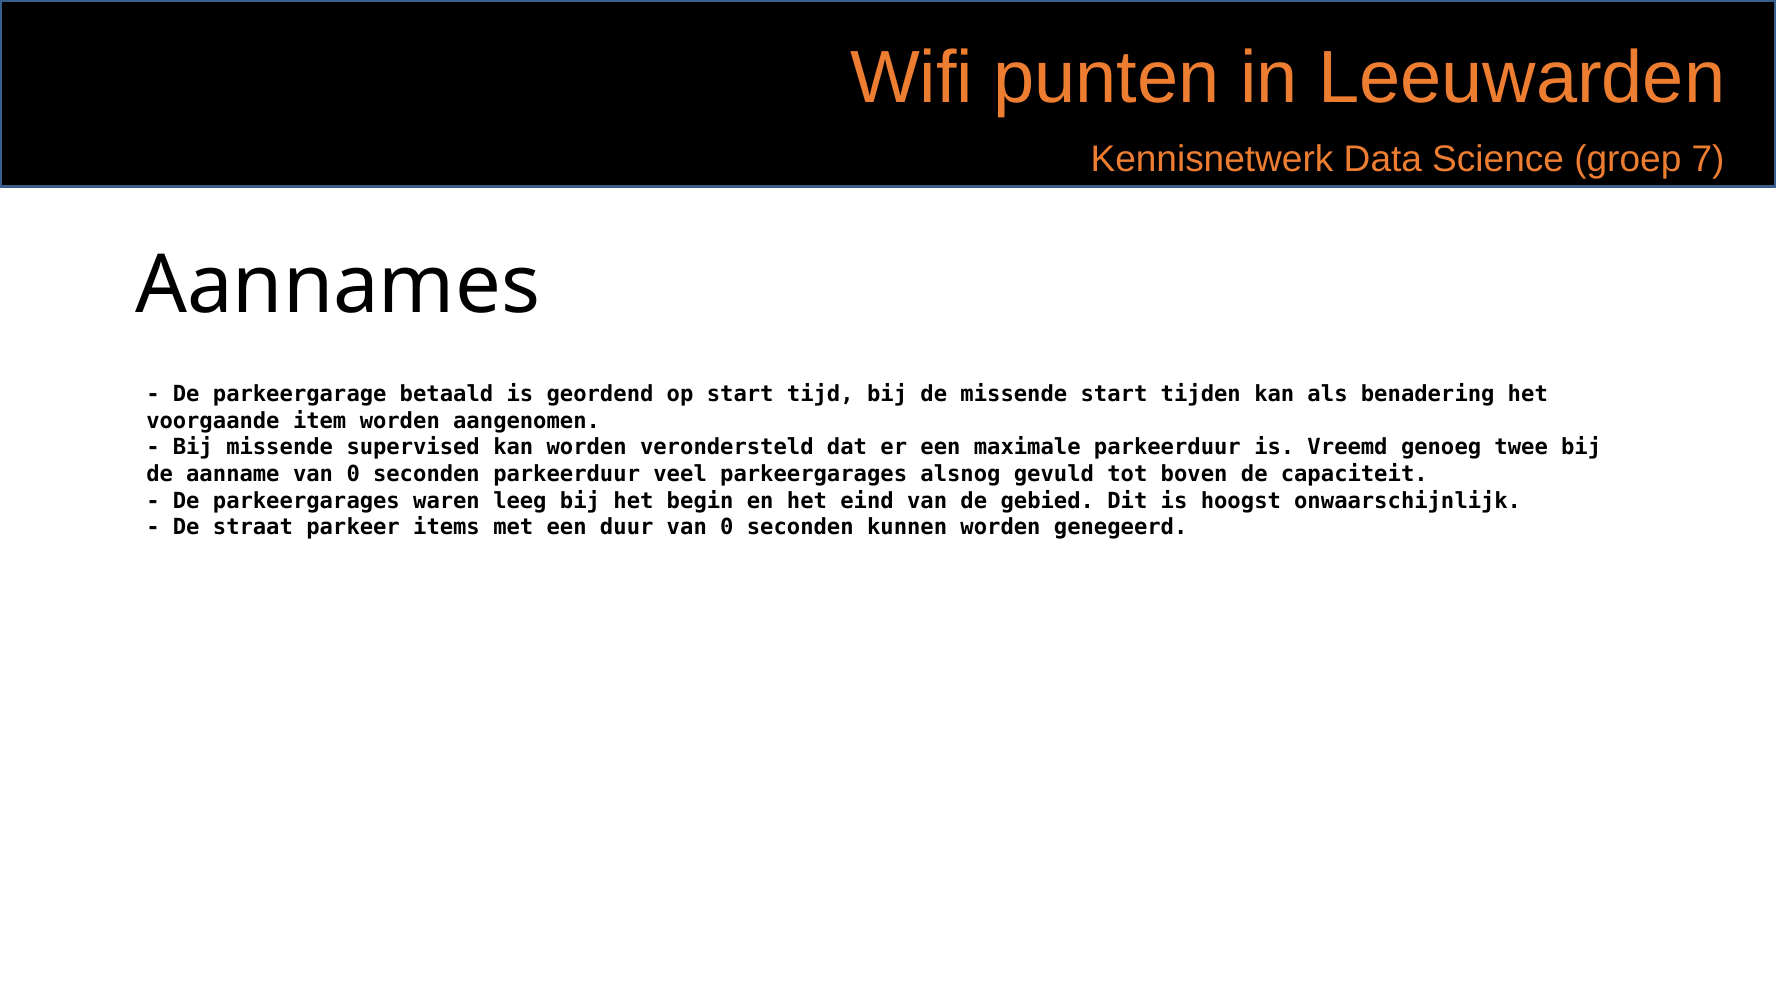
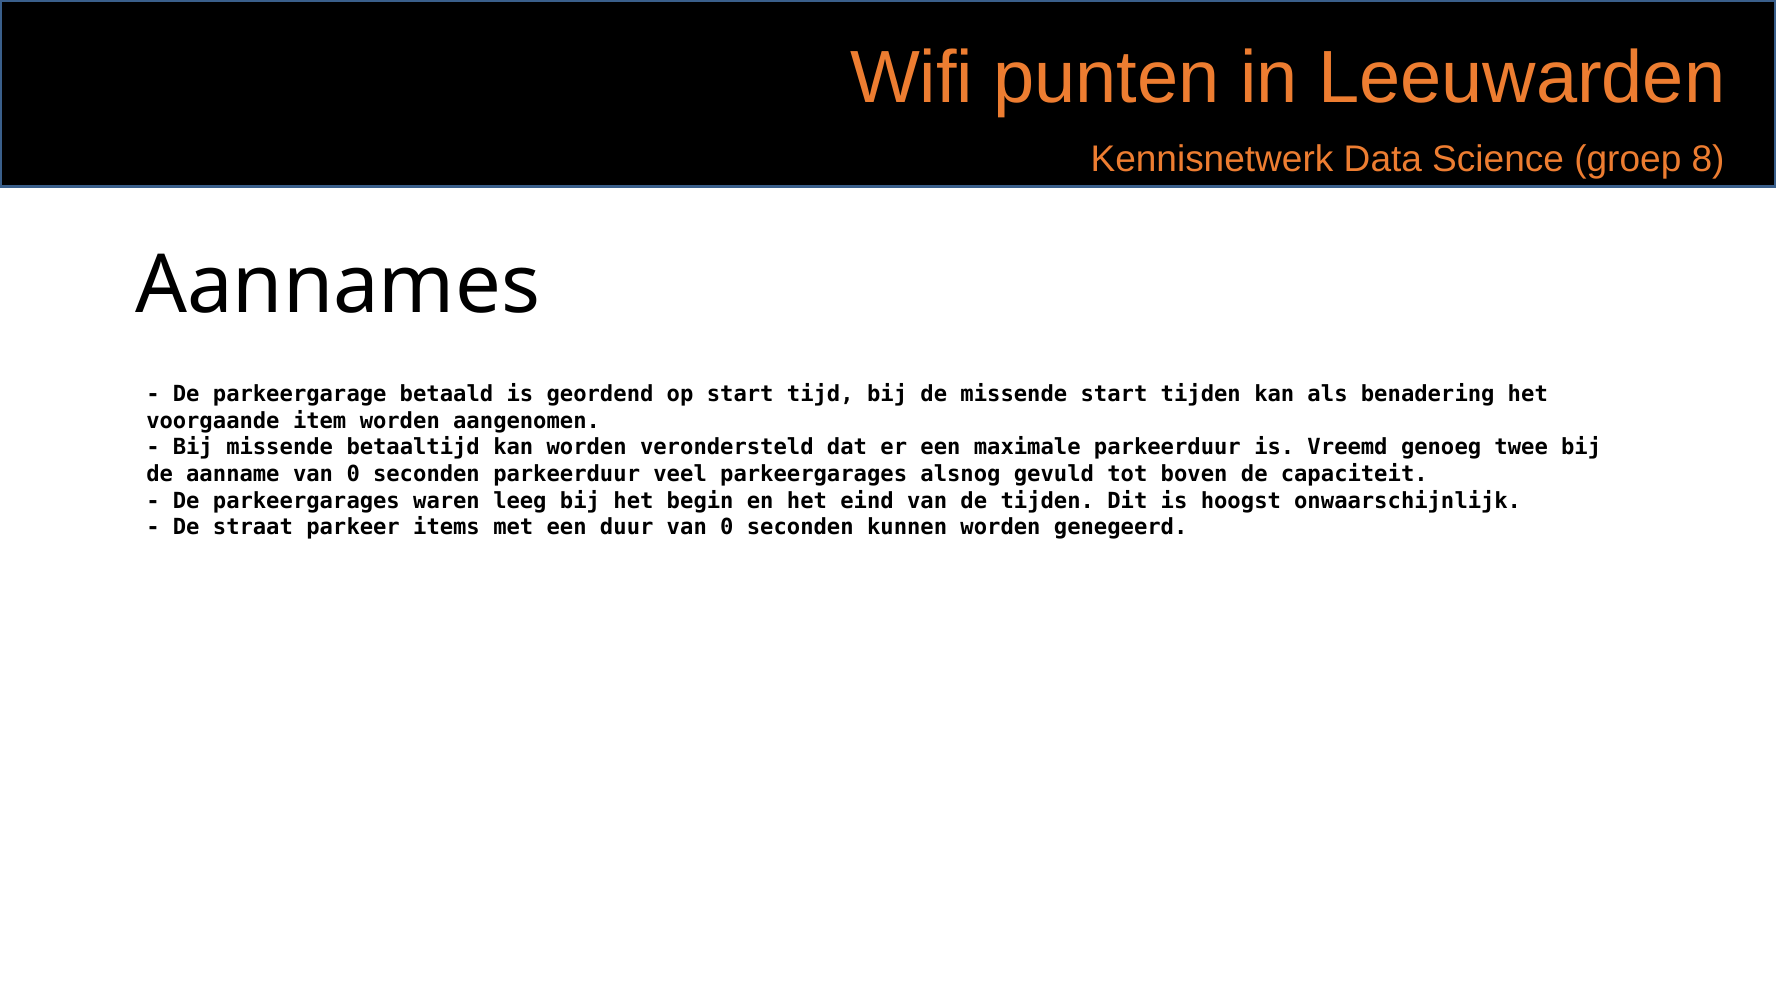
7: 7 -> 8
supervised: supervised -> betaaltijd
de gebied: gebied -> tijden
